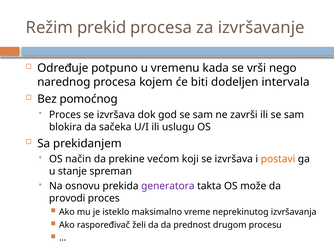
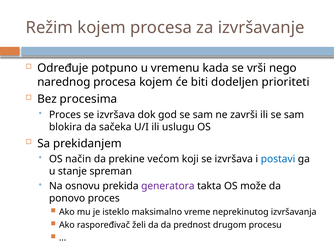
Režim prekid: prekid -> kojem
intervala: intervala -> prioriteti
pomoćnog: pomoćnog -> procesima
postavi colour: orange -> blue
provodi: provodi -> ponovo
